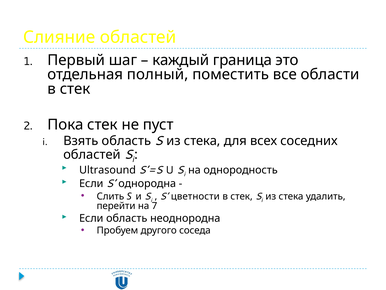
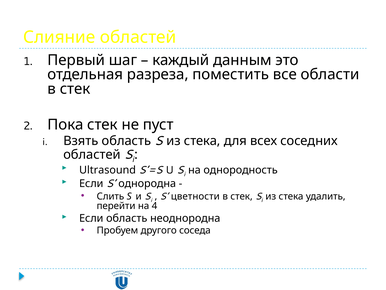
граница: граница -> данным
полный: полный -> разреза
7: 7 -> 4
